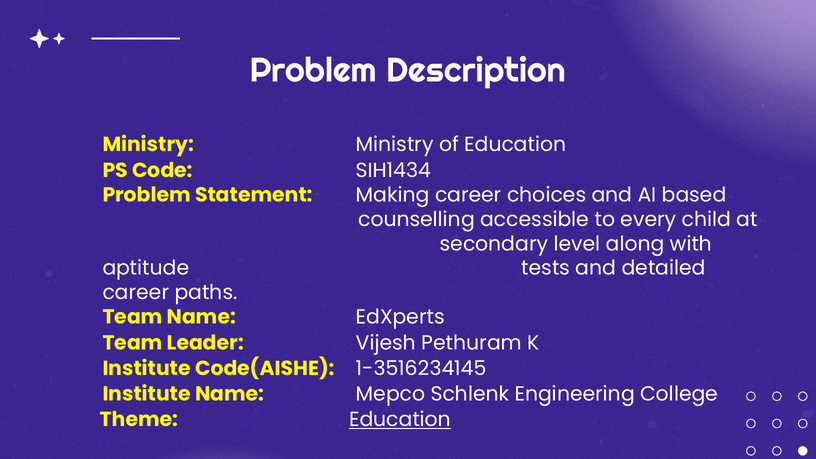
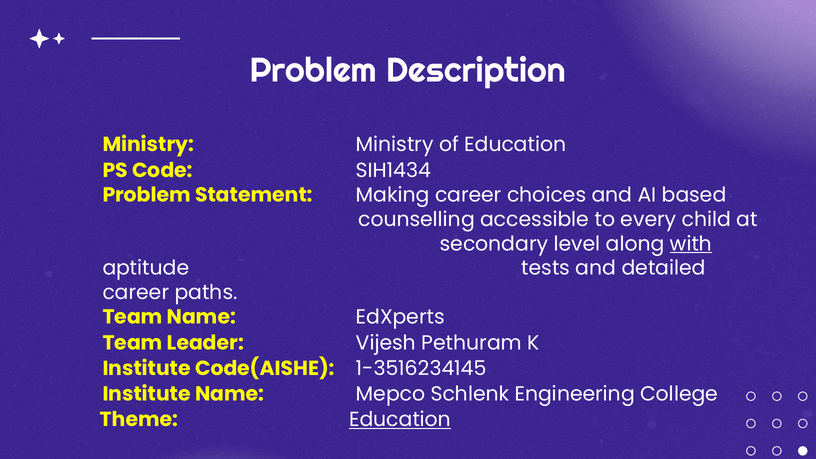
with underline: none -> present
